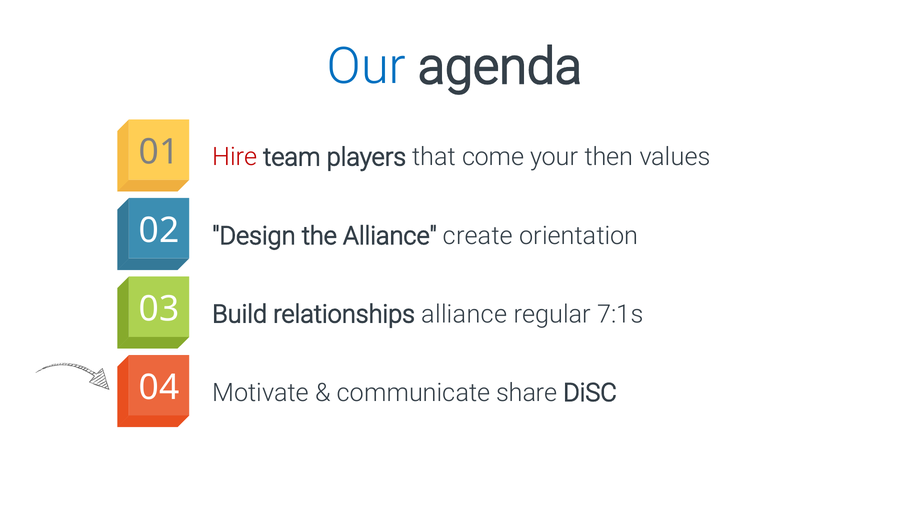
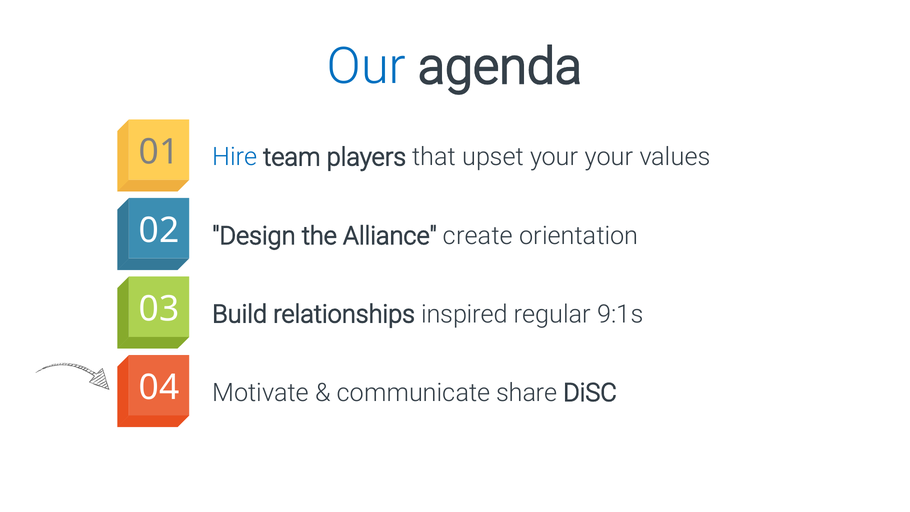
Hire colour: red -> blue
come: come -> upset
your then: then -> your
relationships alliance: alliance -> inspired
7:1s: 7:1s -> 9:1s
